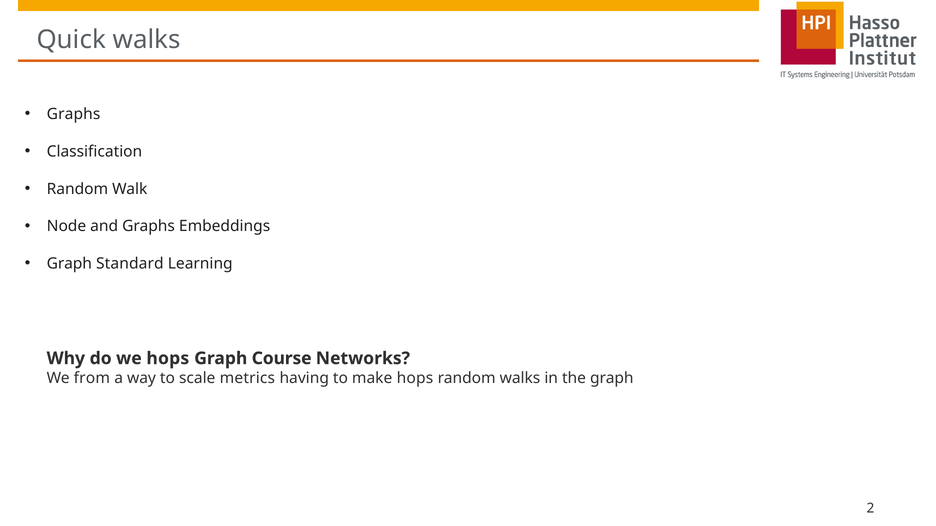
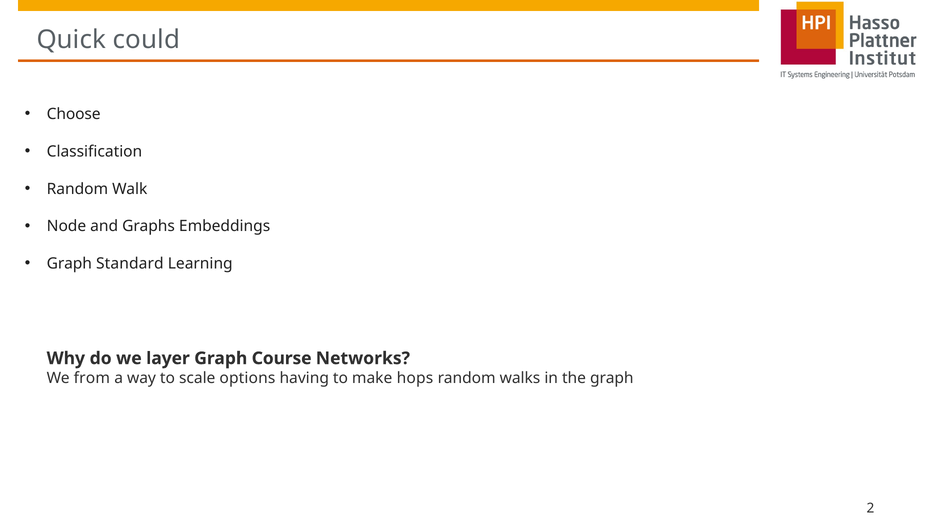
Quick walks: walks -> could
Graphs at (74, 114): Graphs -> Choose
we hops: hops -> layer
metrics: metrics -> options
